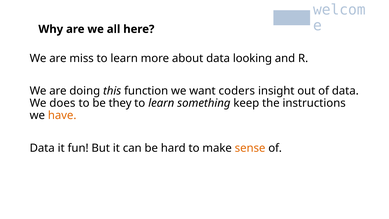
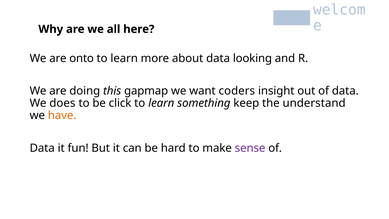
miss: miss -> onto
function: function -> gapmap
they: they -> click
instructions: instructions -> understand
sense colour: orange -> purple
